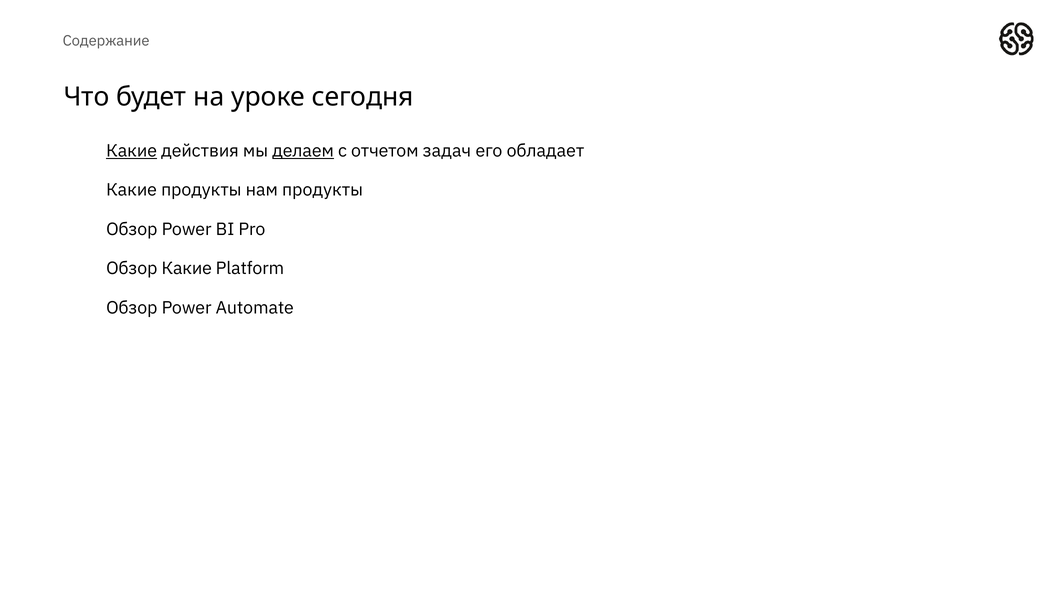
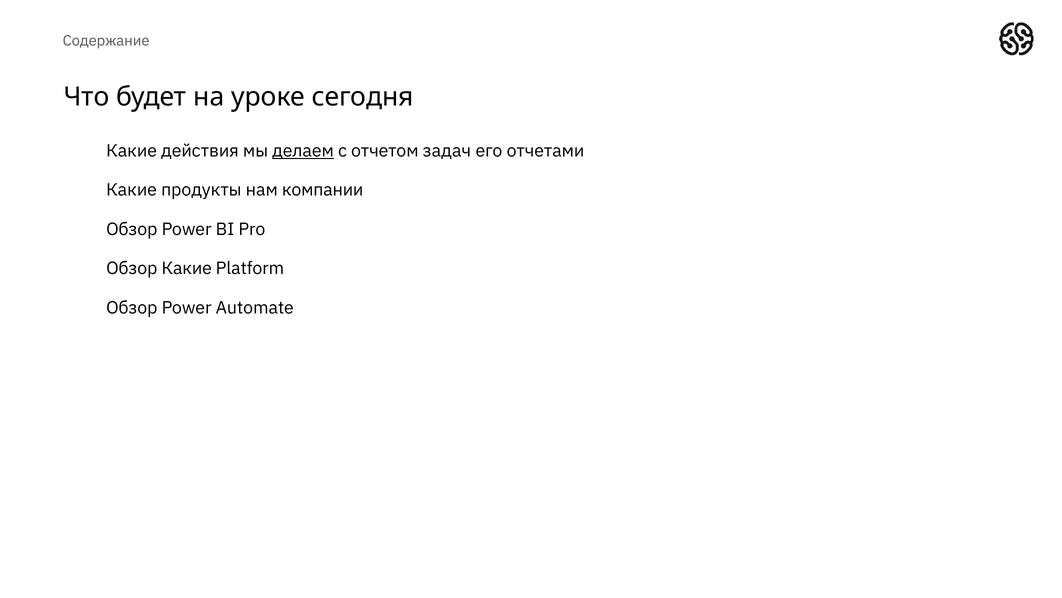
Какие at (132, 151) underline: present -> none
обладает: обладает -> отчетами
нам продукты: продукты -> компании
